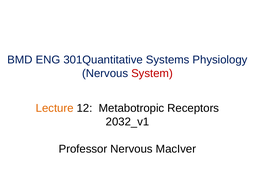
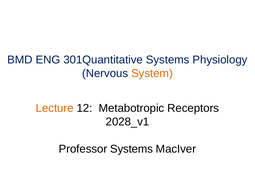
System colour: red -> orange
2032_v1: 2032_v1 -> 2028_v1
Professor Nervous: Nervous -> Systems
